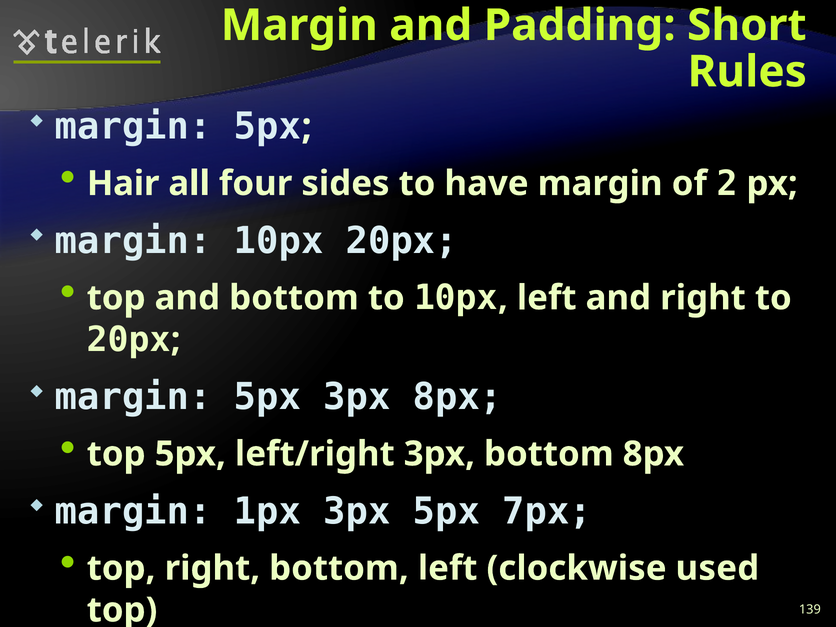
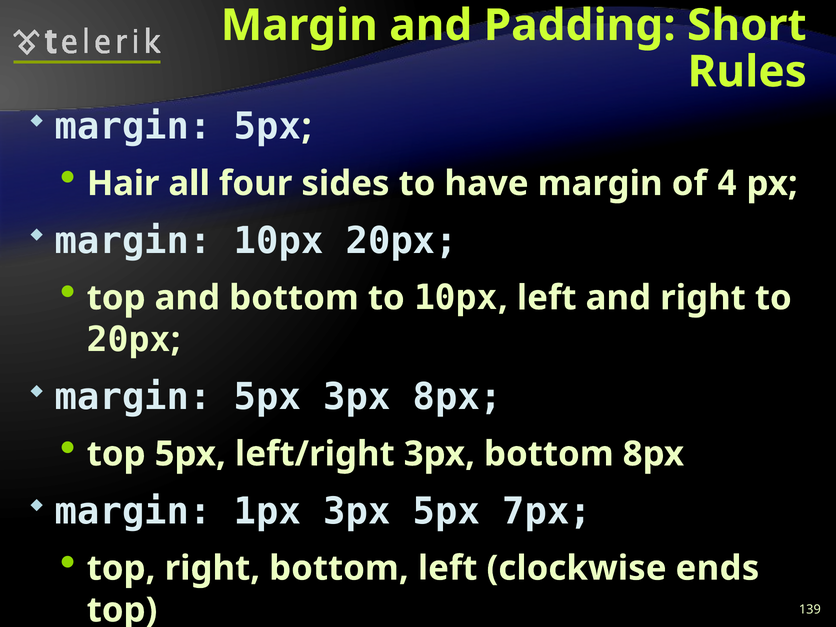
2: 2 -> 4
used: used -> ends
